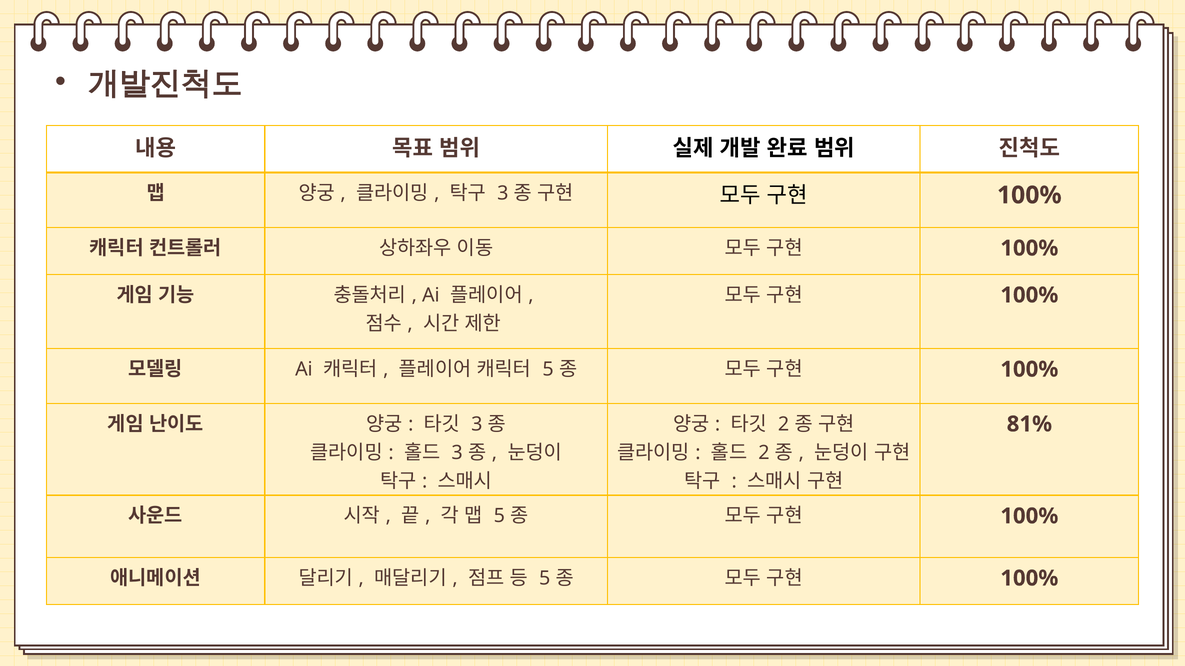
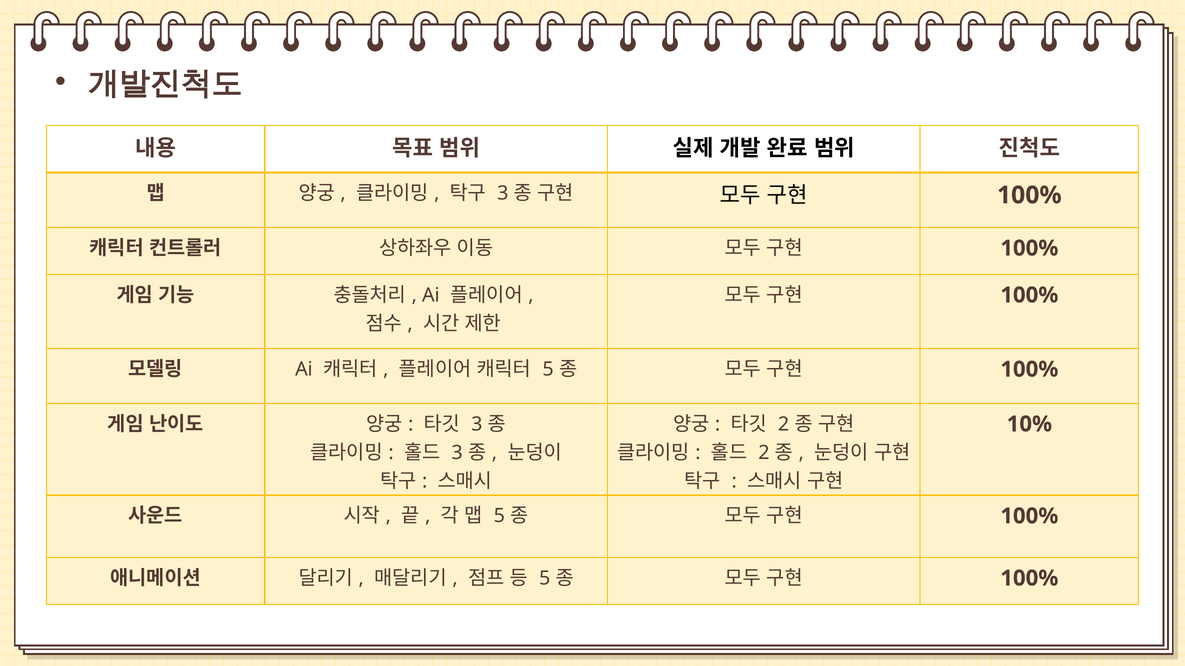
81%: 81% -> 10%
